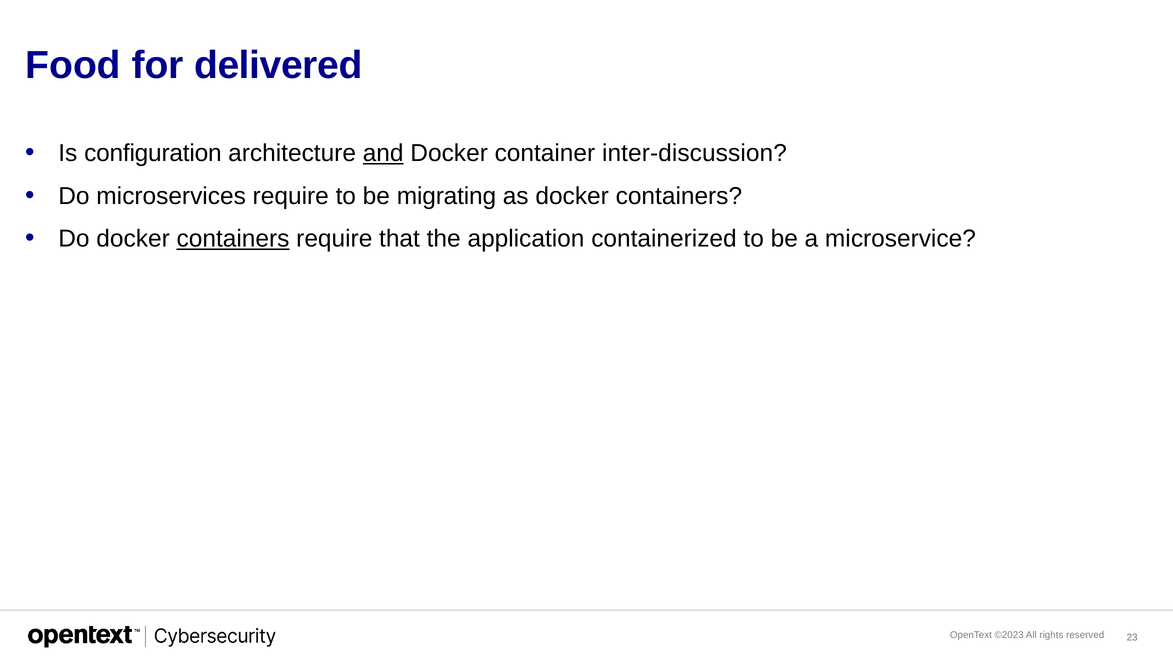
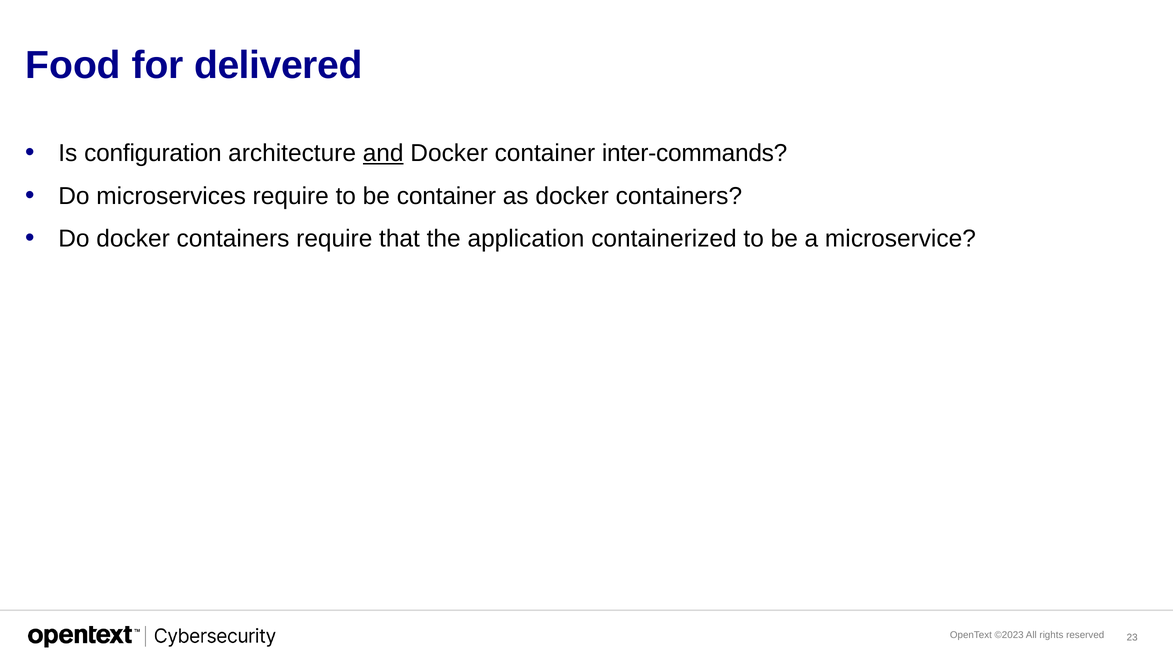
inter-discussion: inter-discussion -> inter-commands
be migrating: migrating -> container
containers at (233, 239) underline: present -> none
